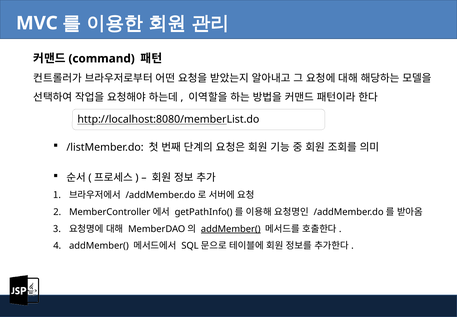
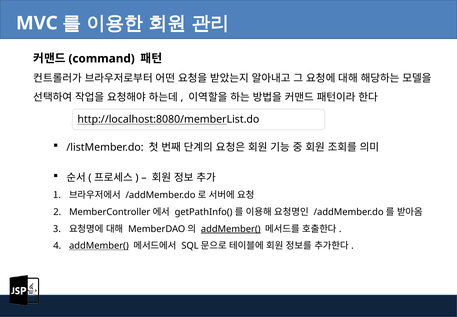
addMember( at (99, 245) underline: none -> present
